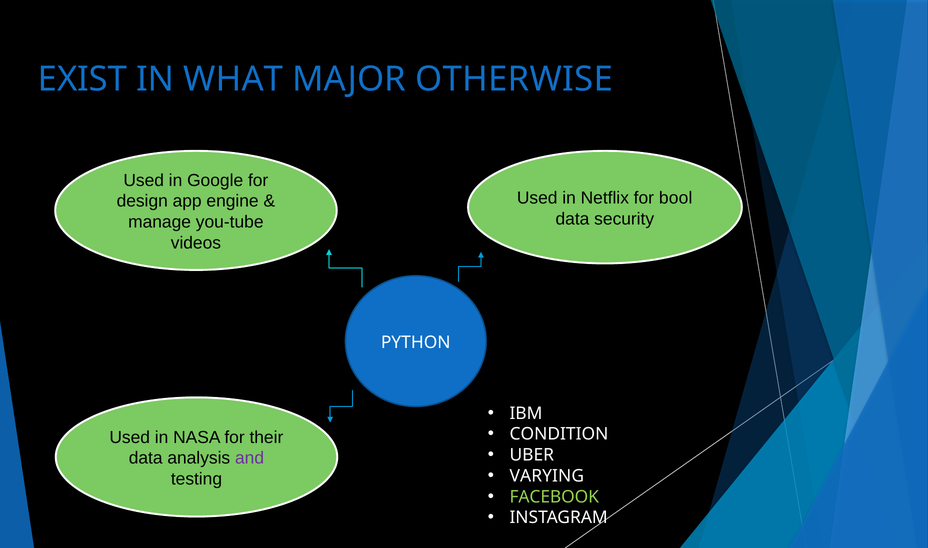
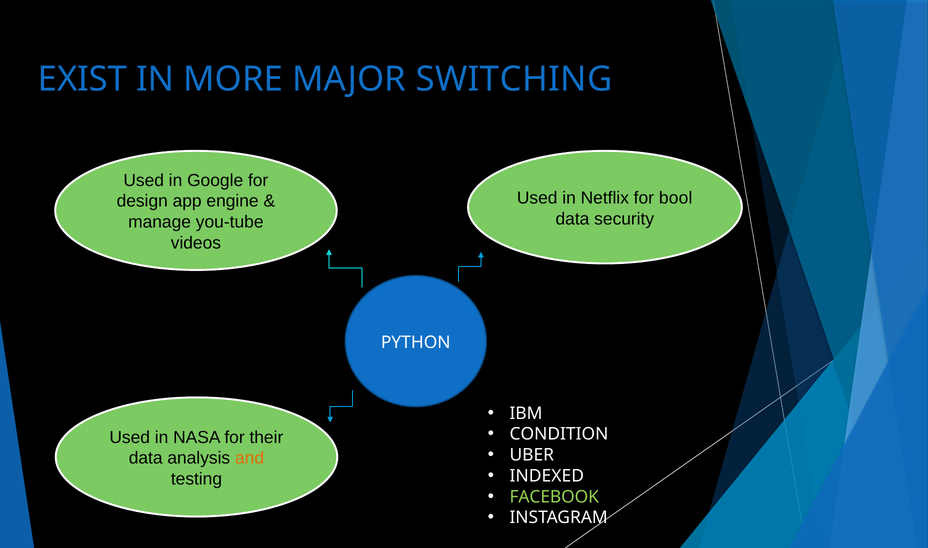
WHAT: WHAT -> MORE
OTHERWISE: OTHERWISE -> SWITCHING
and colour: purple -> orange
VARYING: VARYING -> INDEXED
